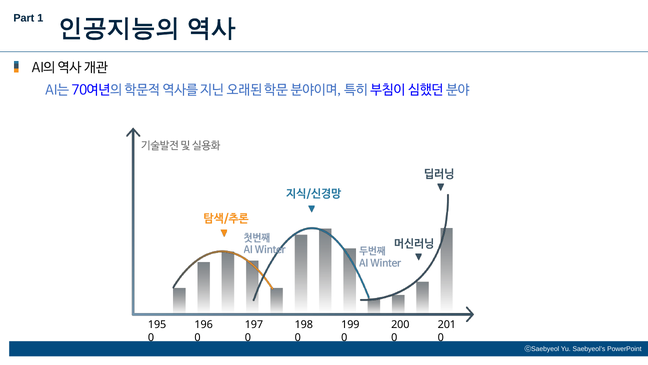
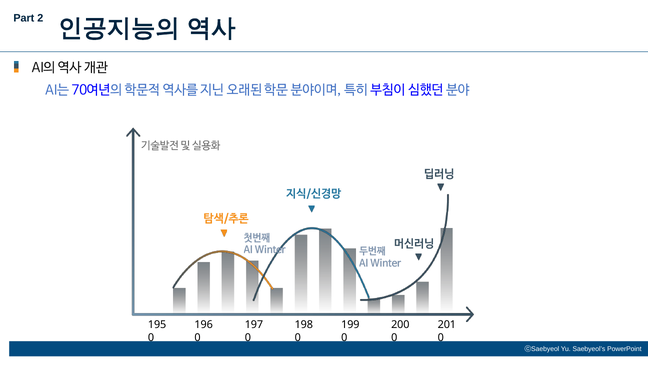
1: 1 -> 2
